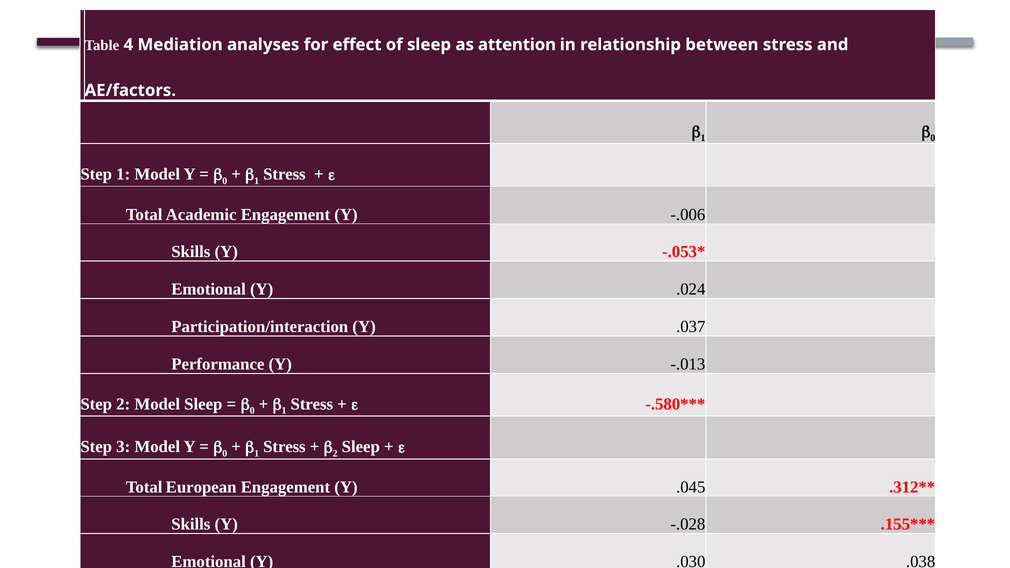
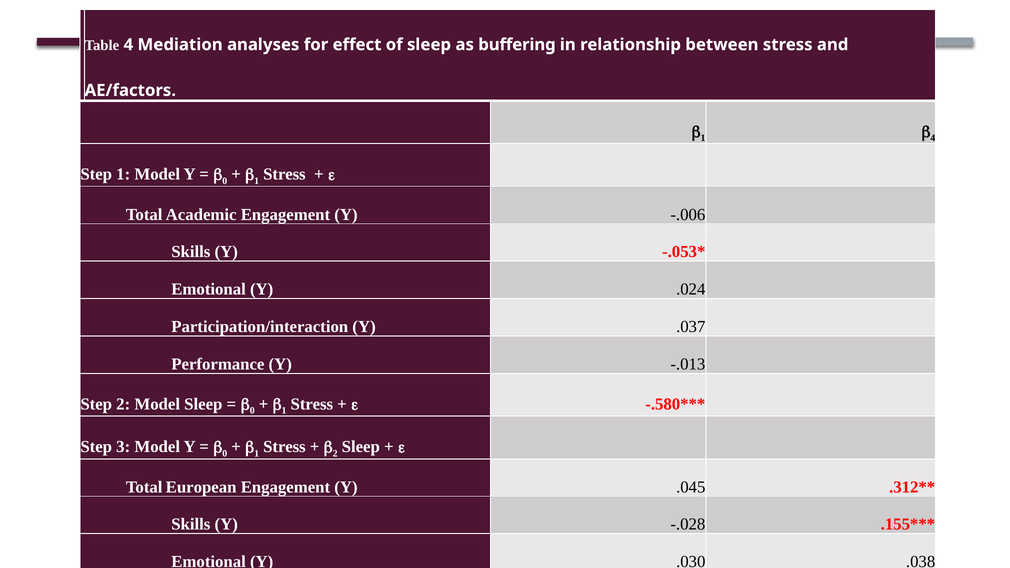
attention: attention -> buffering
0 at (933, 138): 0 -> 4
